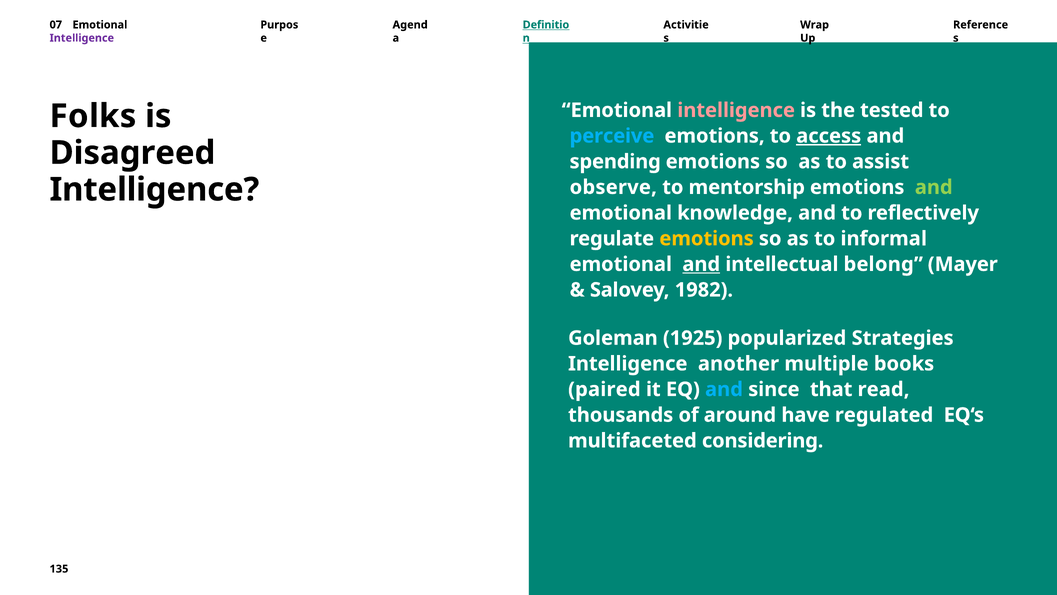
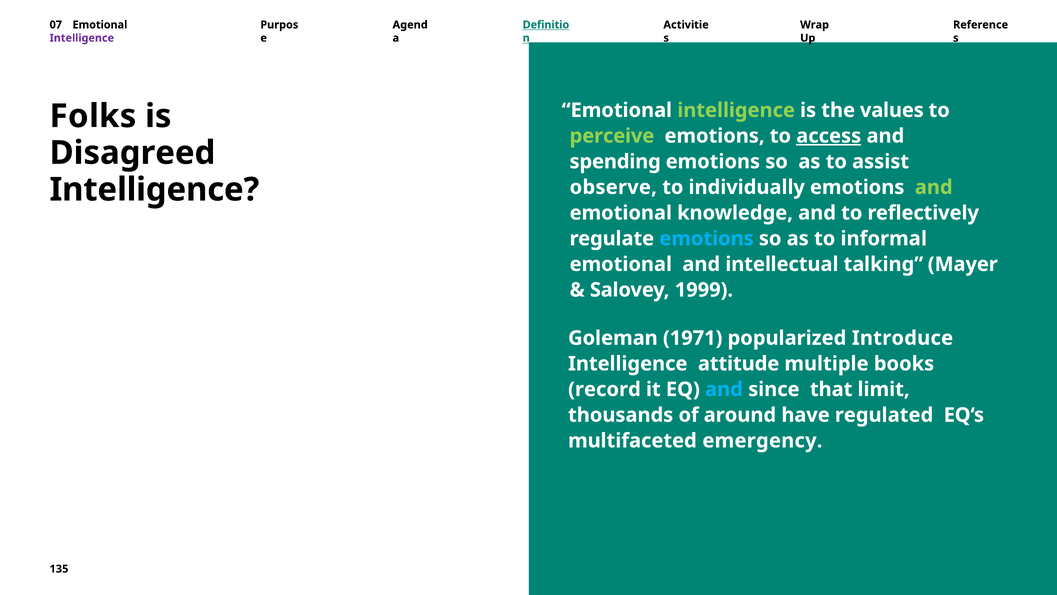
intelligence at (736, 110) colour: pink -> light green
tested: tested -> values
perceive colour: light blue -> light green
mentorship: mentorship -> individually
emotions at (707, 238) colour: yellow -> light blue
and at (701, 264) underline: present -> none
belong: belong -> talking
1982: 1982 -> 1999
1925: 1925 -> 1971
Strategies: Strategies -> Introduce
another: another -> attitude
paired: paired -> record
read: read -> limit
considering: considering -> emergency
